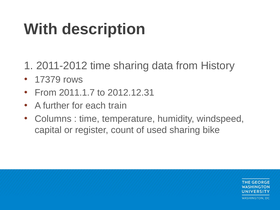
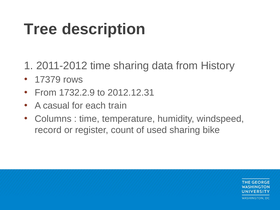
With: With -> Tree
2011.1.7: 2011.1.7 -> 1732.2.9
further: further -> casual
capital: capital -> record
